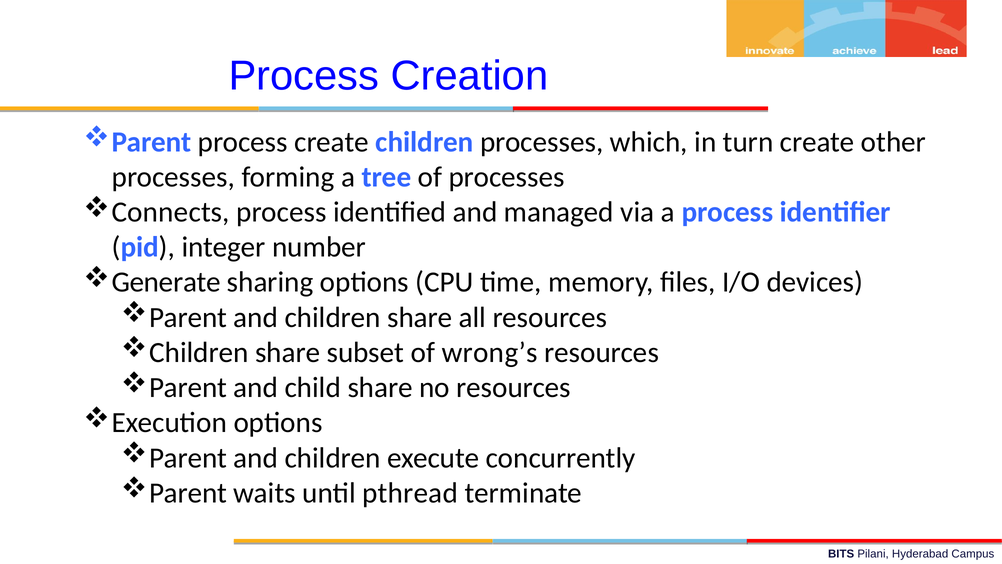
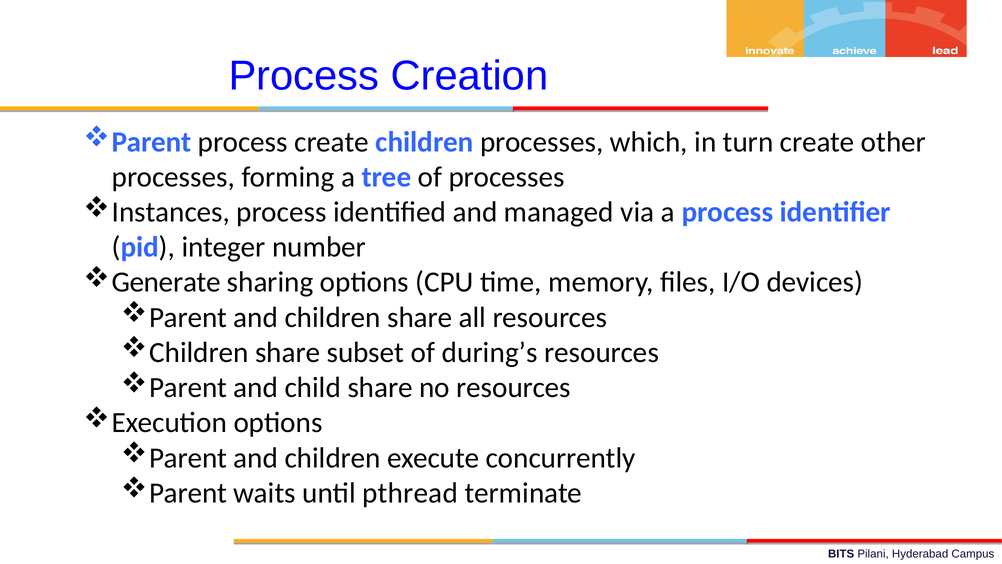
Connects: Connects -> Instances
wrong’s: wrong’s -> during’s
